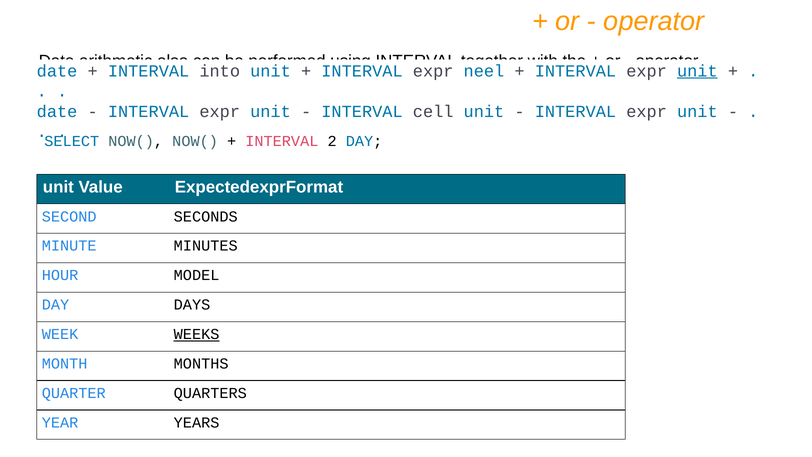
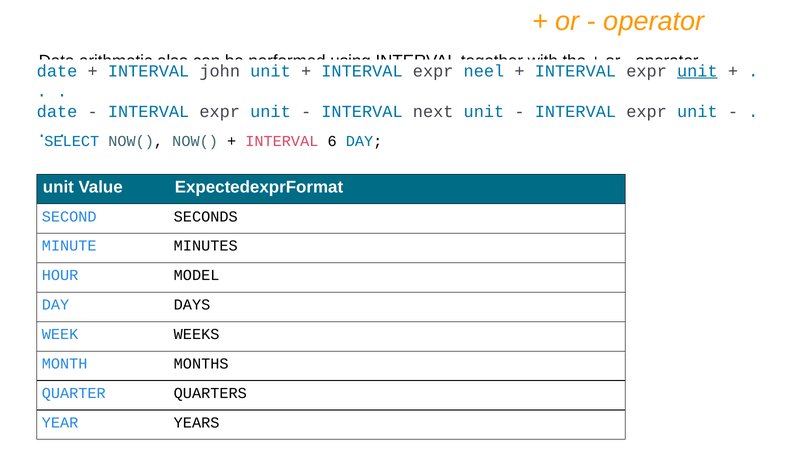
into: into -> john
cell: cell -> next
2: 2 -> 6
WEEKS underline: present -> none
